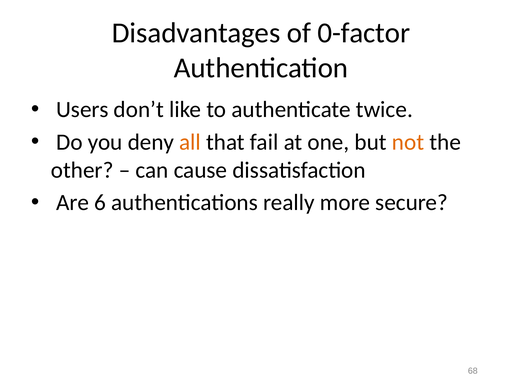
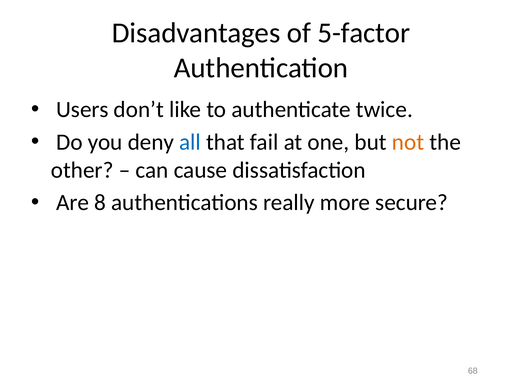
0-factor: 0-factor -> 5-factor
all colour: orange -> blue
6: 6 -> 8
